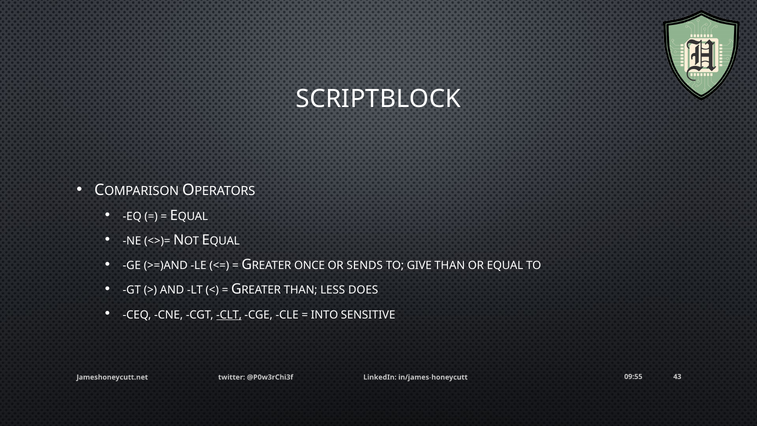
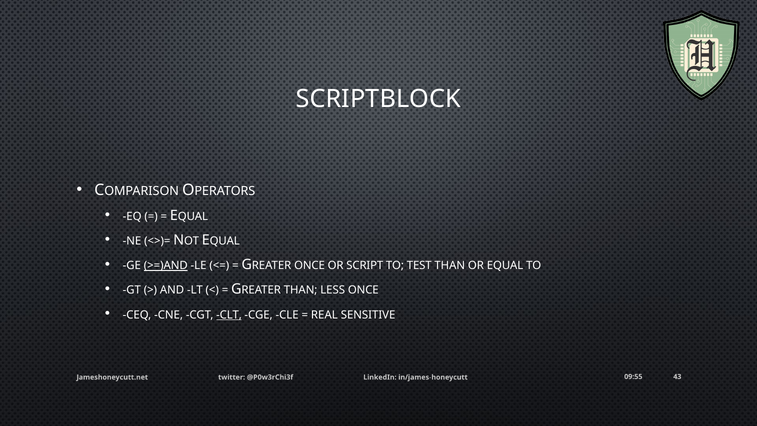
>=)AND underline: none -> present
SENDS: SENDS -> SCRIPT
GIVE: GIVE -> TEST
LESS DOES: DOES -> ONCE
INTO: INTO -> REAL
